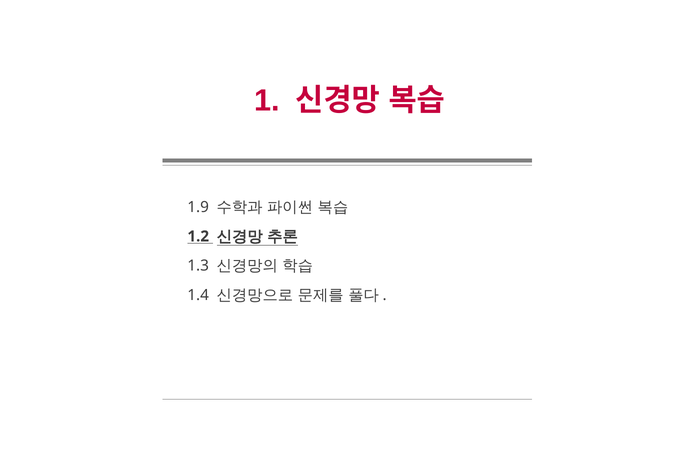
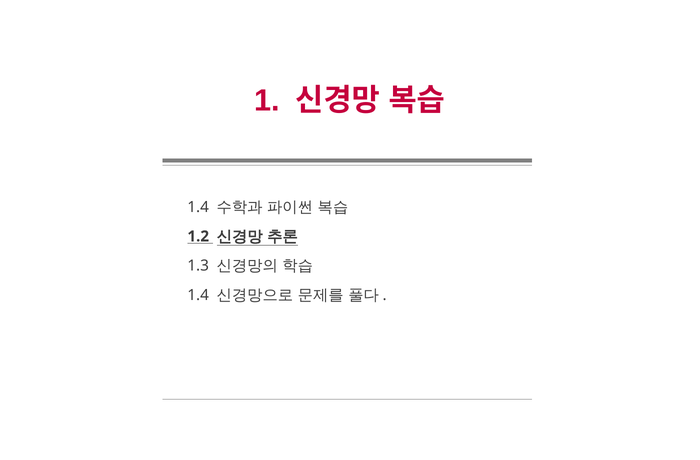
1.9 at (198, 207): 1.9 -> 1.4
